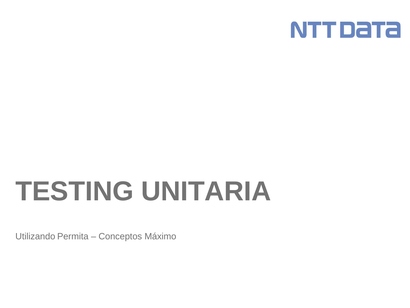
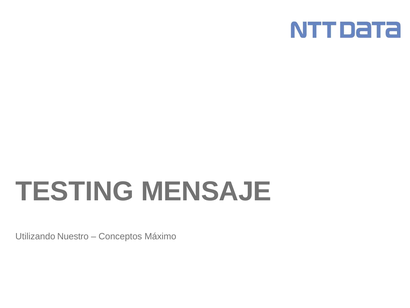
UNITARIA: UNITARIA -> MENSAJE
Permita: Permita -> Nuestro
